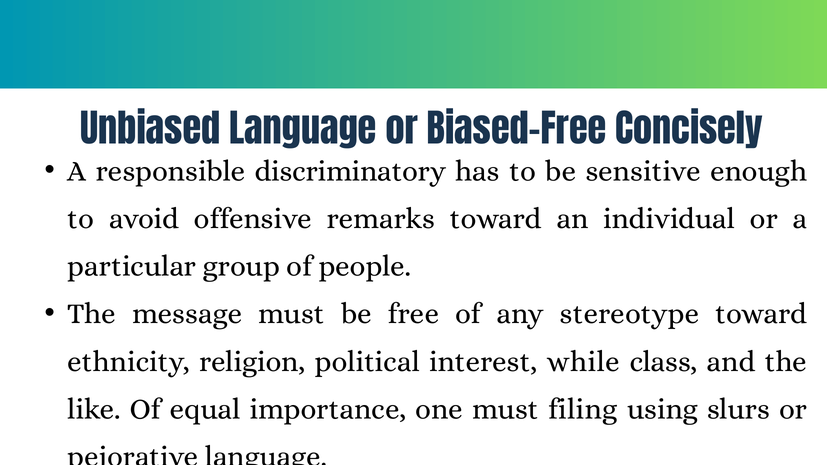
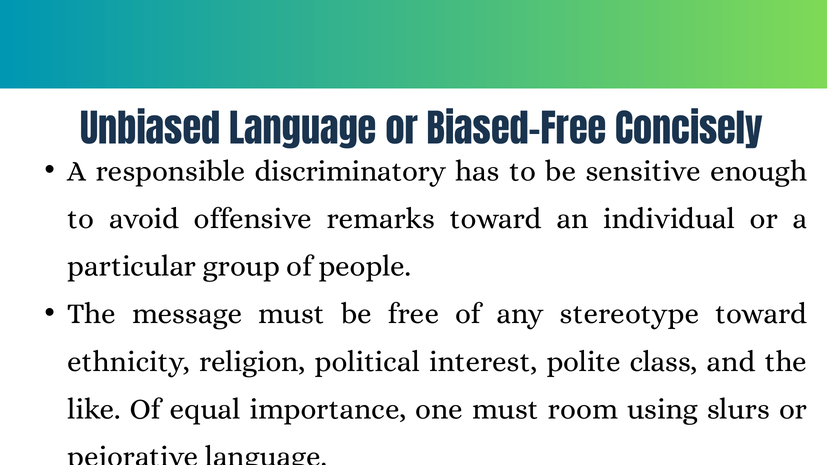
while: while -> polite
filing: filing -> room
